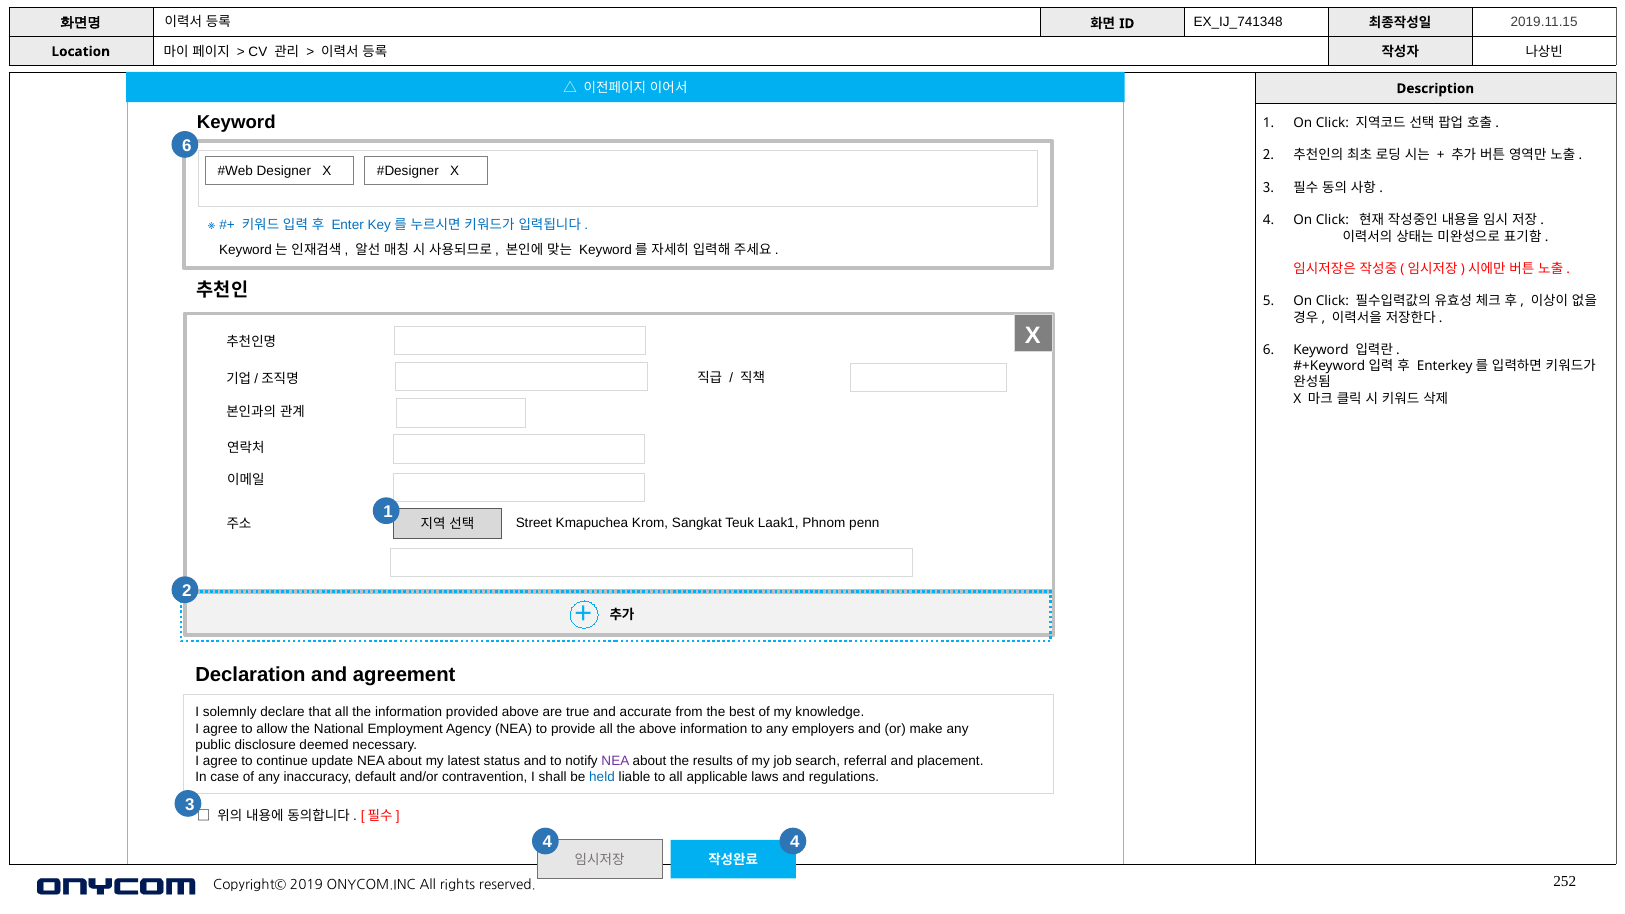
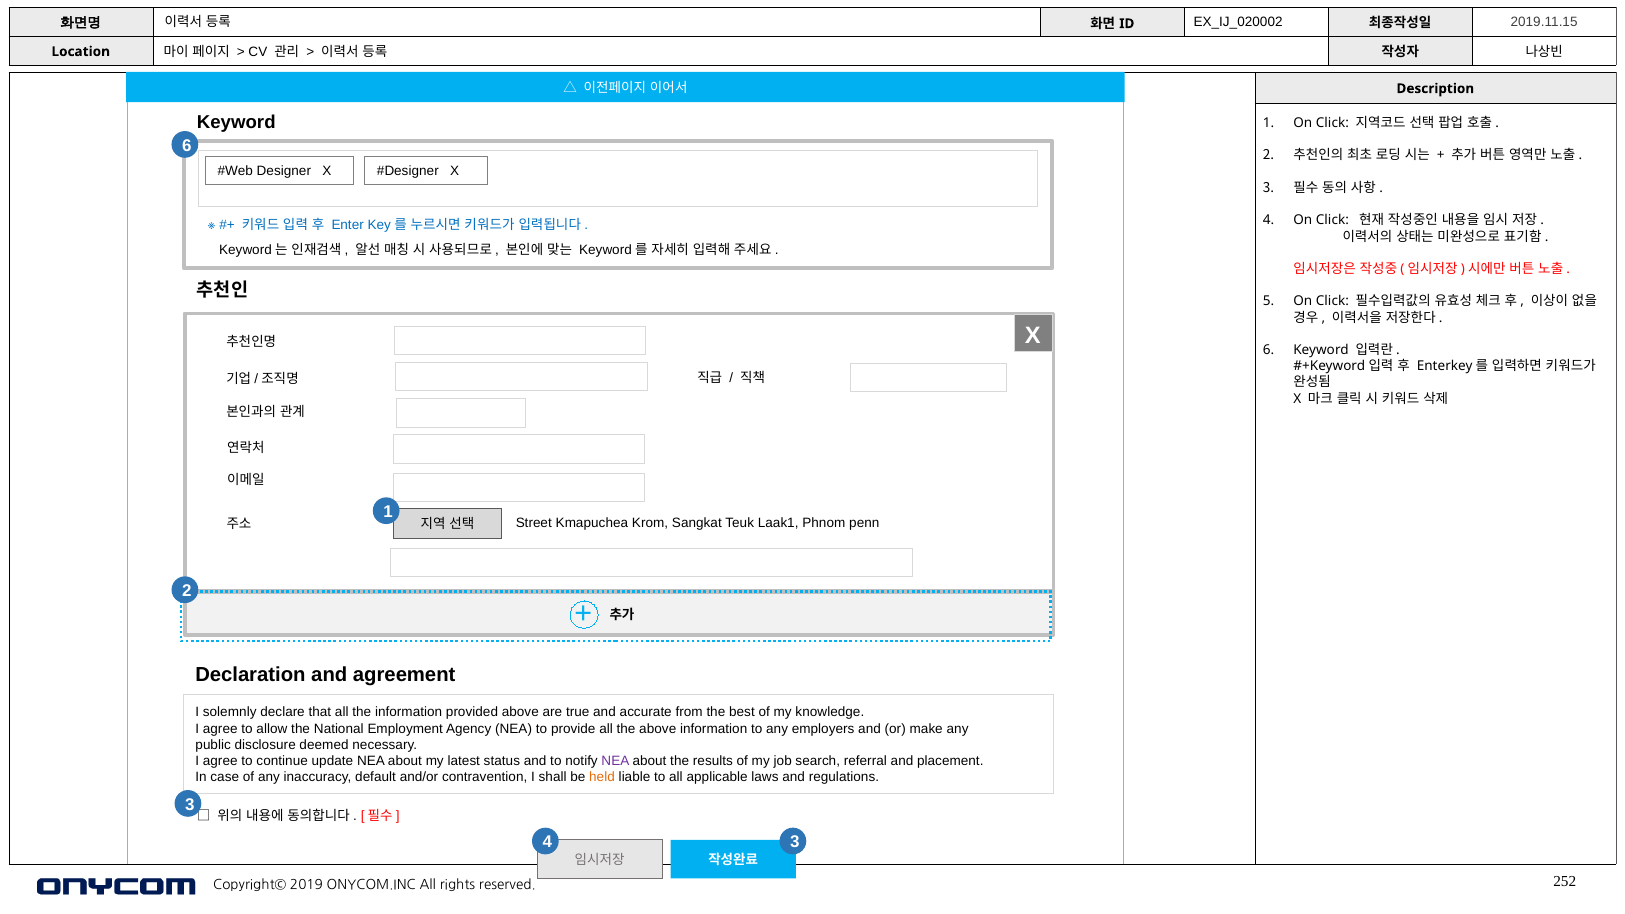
EX_IJ_741348: EX_IJ_741348 -> EX_IJ_020002
held colour: blue -> orange
4 4: 4 -> 3
